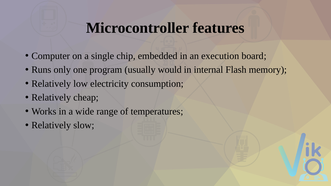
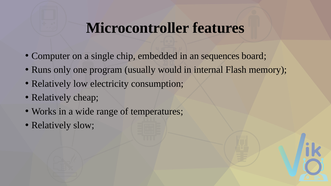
execution: execution -> sequences
